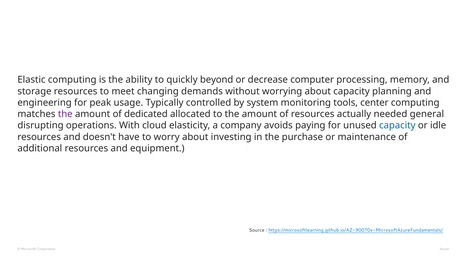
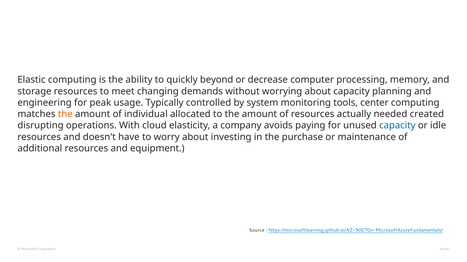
the at (65, 114) colour: purple -> orange
dedicated: dedicated -> individual
general: general -> created
